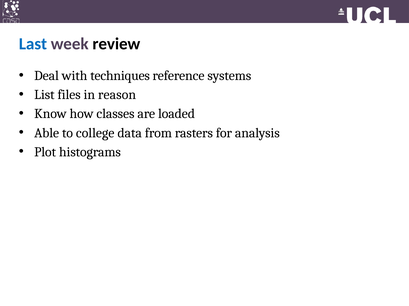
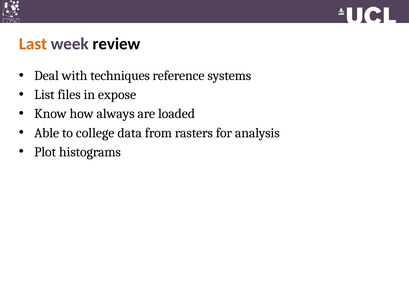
Last colour: blue -> orange
reason: reason -> expose
classes: classes -> always
